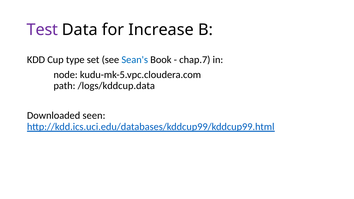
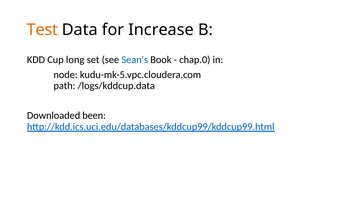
Test colour: purple -> orange
type: type -> long
chap.7: chap.7 -> chap.0
seen: seen -> been
